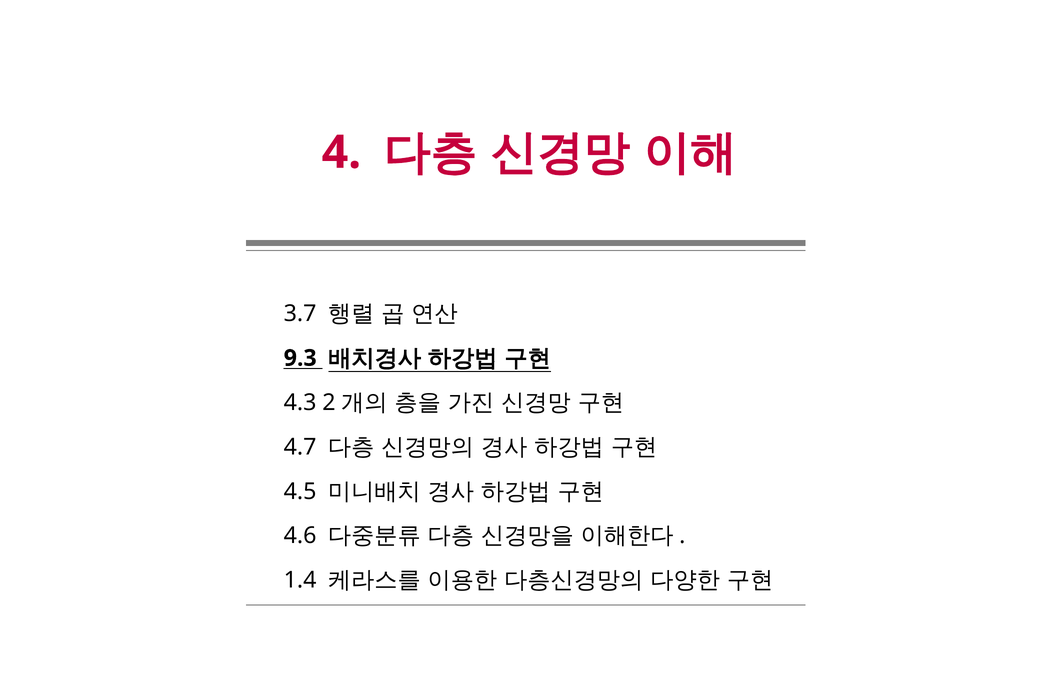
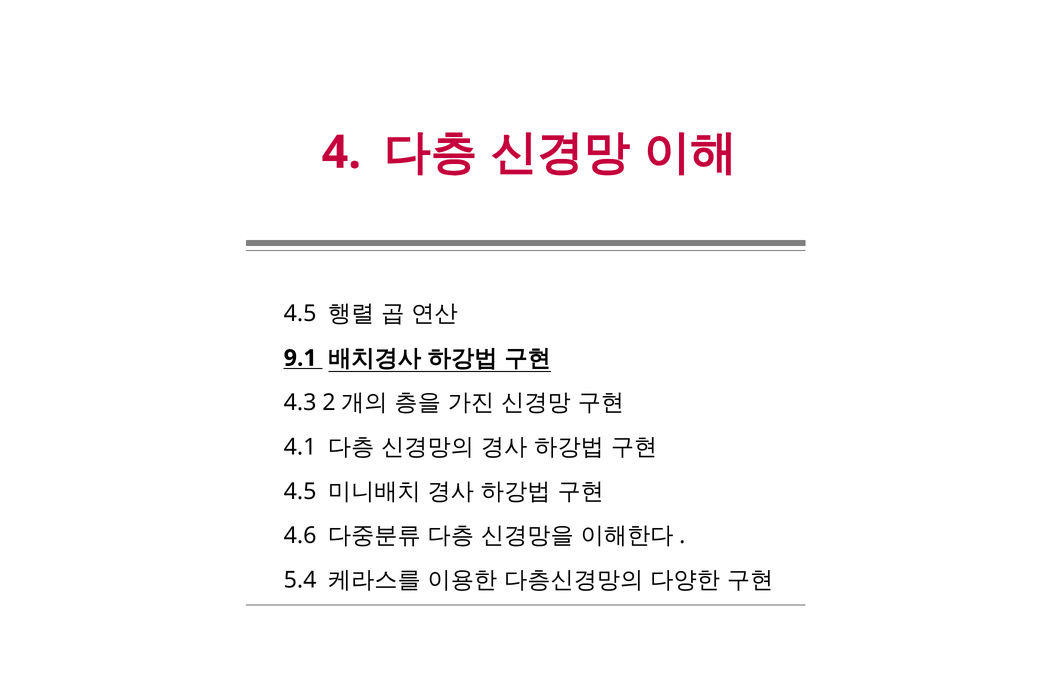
3.7 at (300, 313): 3.7 -> 4.5
9.3: 9.3 -> 9.1
4.7: 4.7 -> 4.1
1.4: 1.4 -> 5.4
